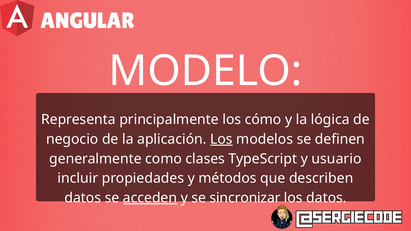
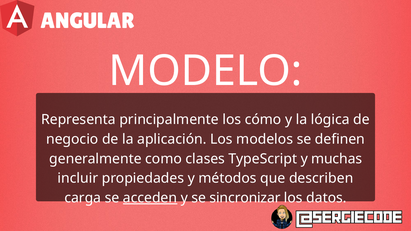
Los at (221, 139) underline: present -> none
usuario: usuario -> muchas
datos at (83, 198): datos -> carga
